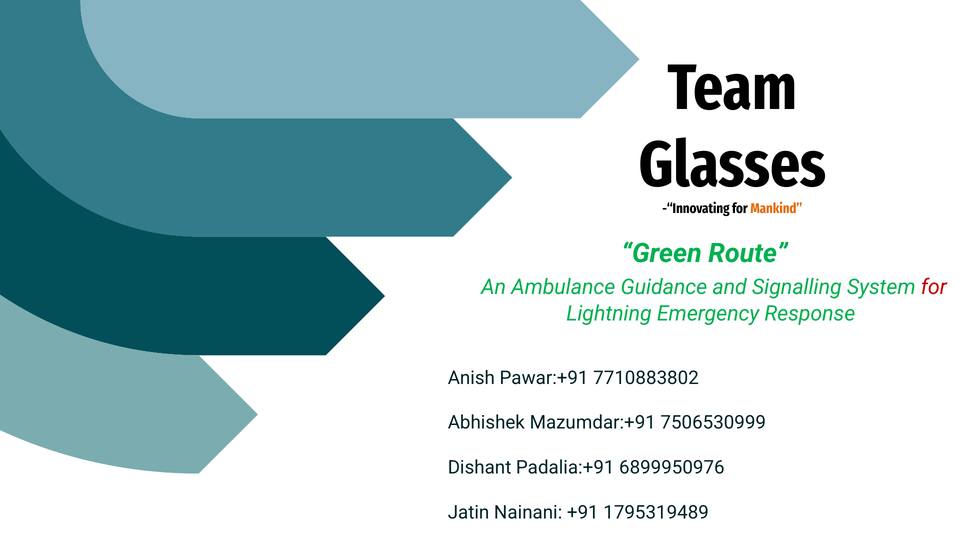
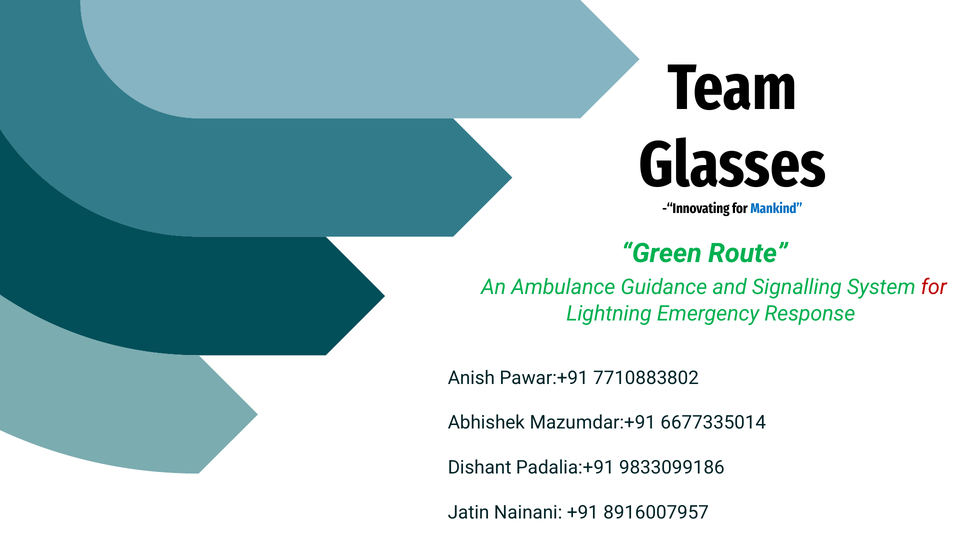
Mankind colour: orange -> blue
7506530999: 7506530999 -> 6677335014
6899950976: 6899950976 -> 9833099186
1795319489: 1795319489 -> 8916007957
